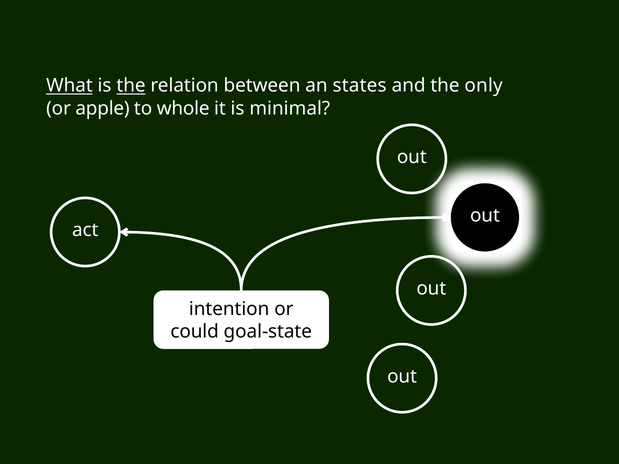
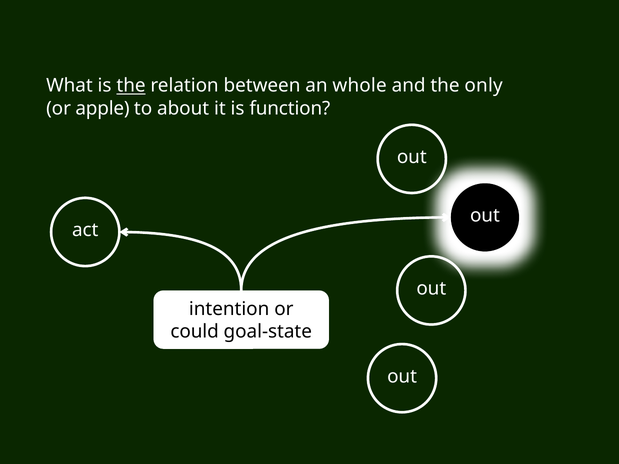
What underline: present -> none
states: states -> whole
whole: whole -> about
minimal: minimal -> function
